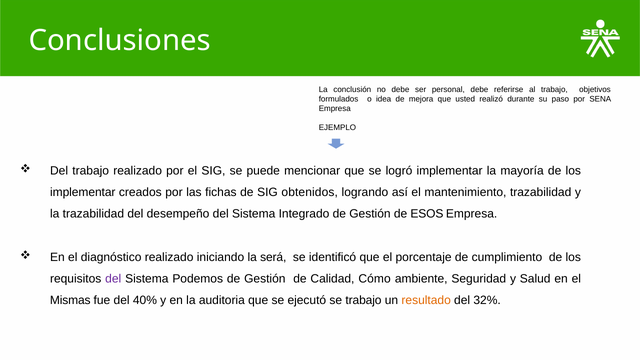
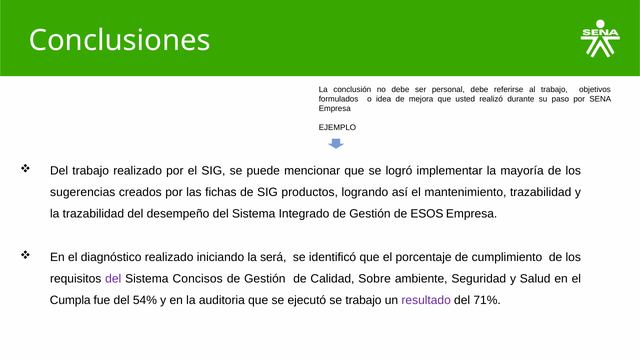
implementar at (83, 192): implementar -> sugerencias
obtenidos: obtenidos -> productos
Podemos: Podemos -> Concisos
Cómo: Cómo -> Sobre
Mismas: Mismas -> Cumpla
40%: 40% -> 54%
resultado colour: orange -> purple
32%: 32% -> 71%
